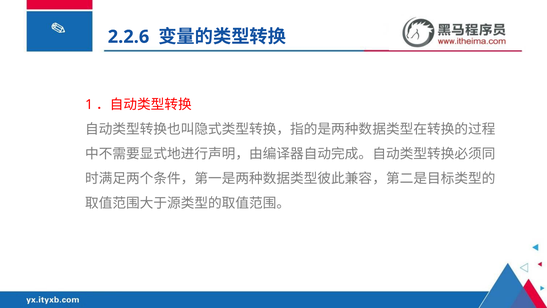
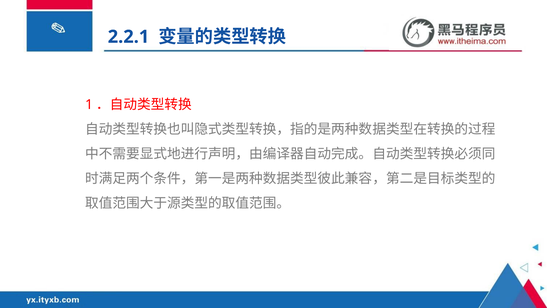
2.2.6: 2.2.6 -> 2.2.1
